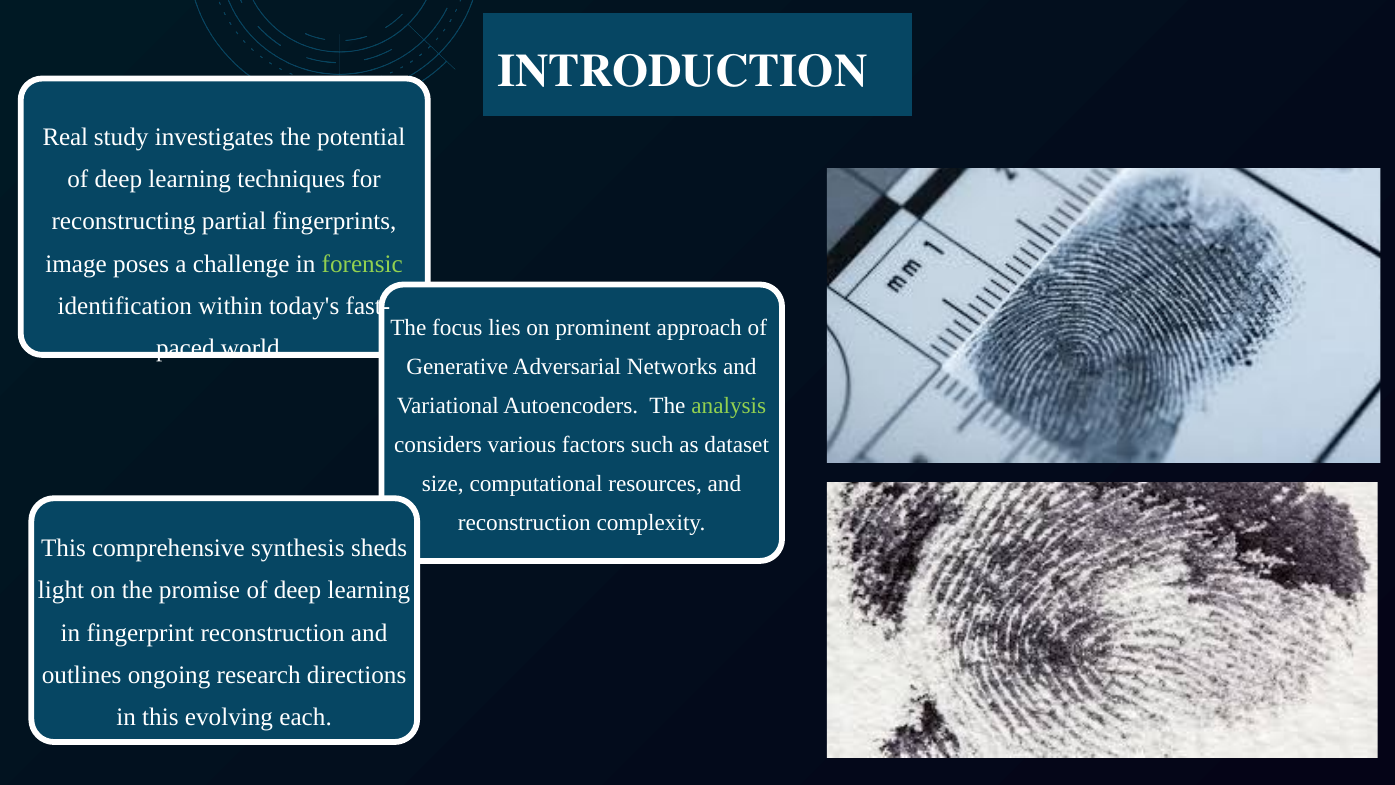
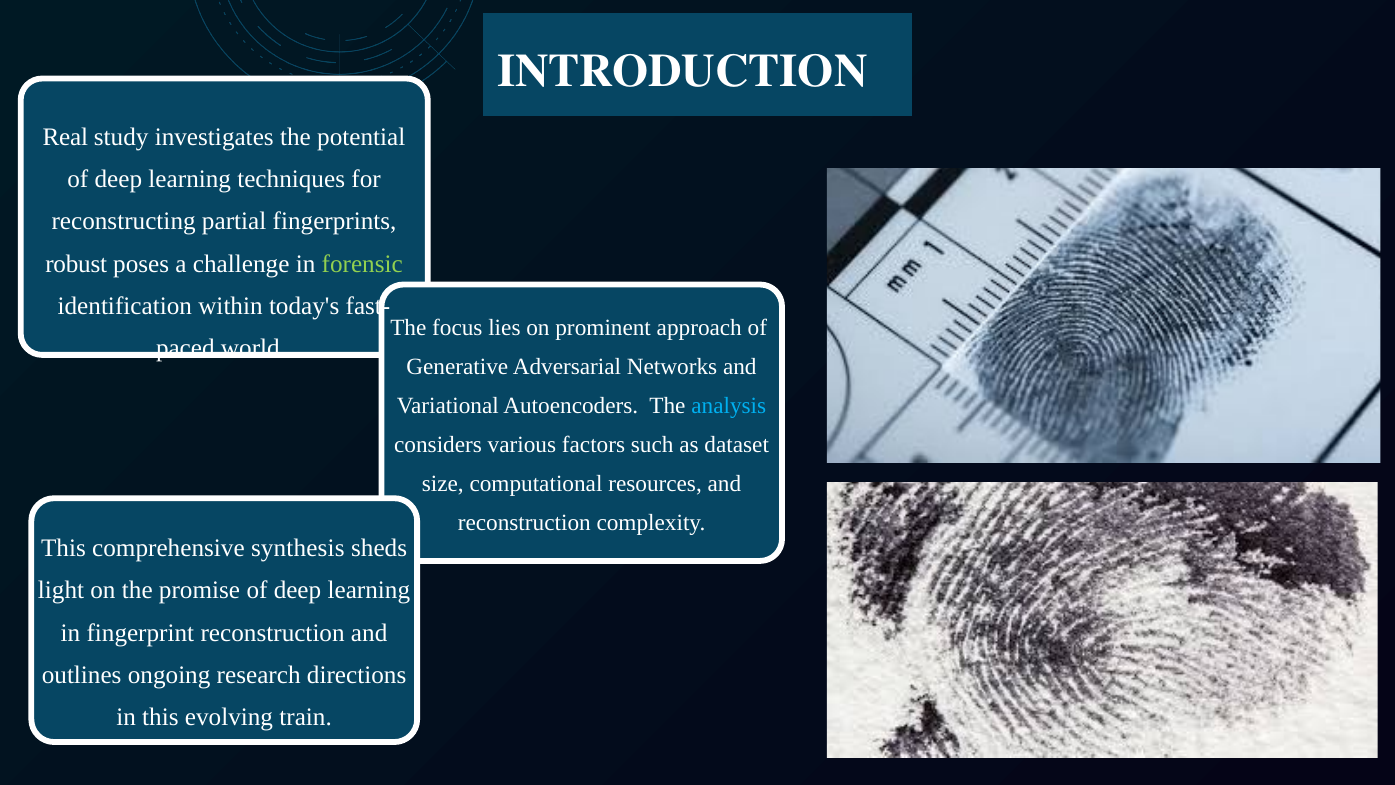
image: image -> robust
analysis colour: light green -> light blue
each: each -> train
